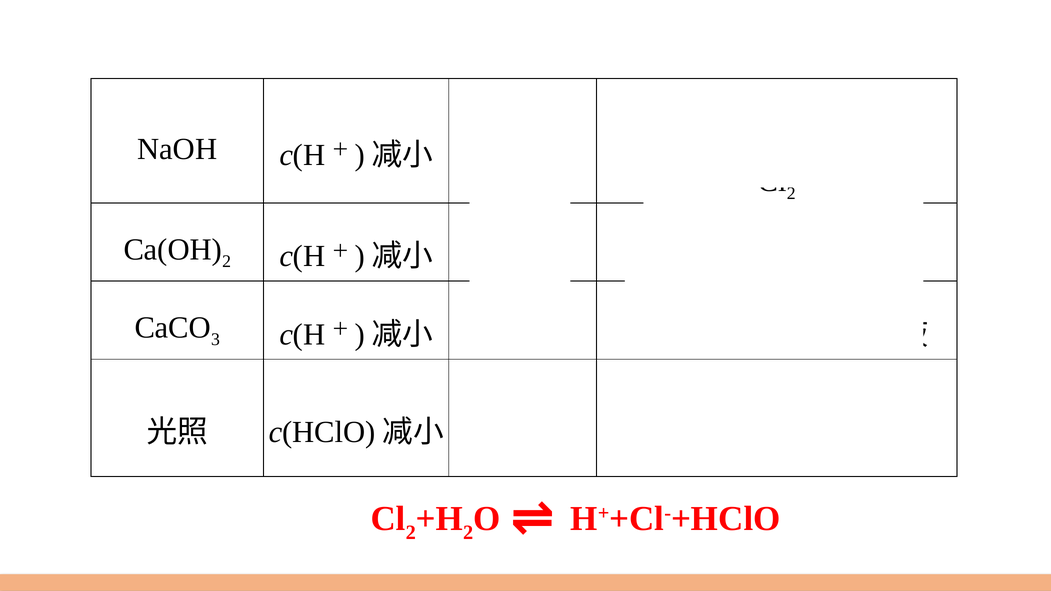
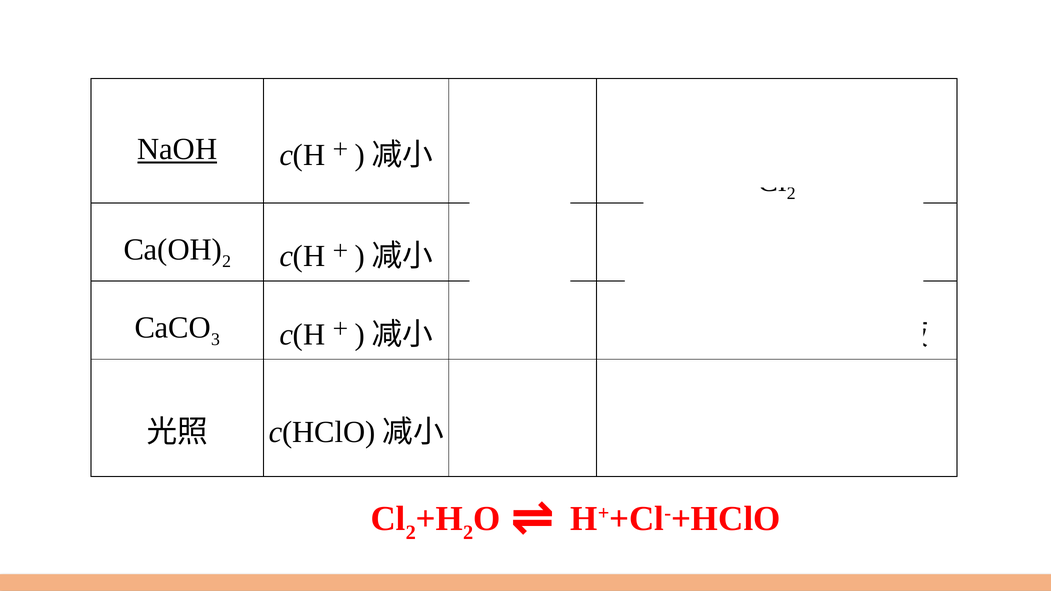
NaOH at (177, 149) underline: none -> present
